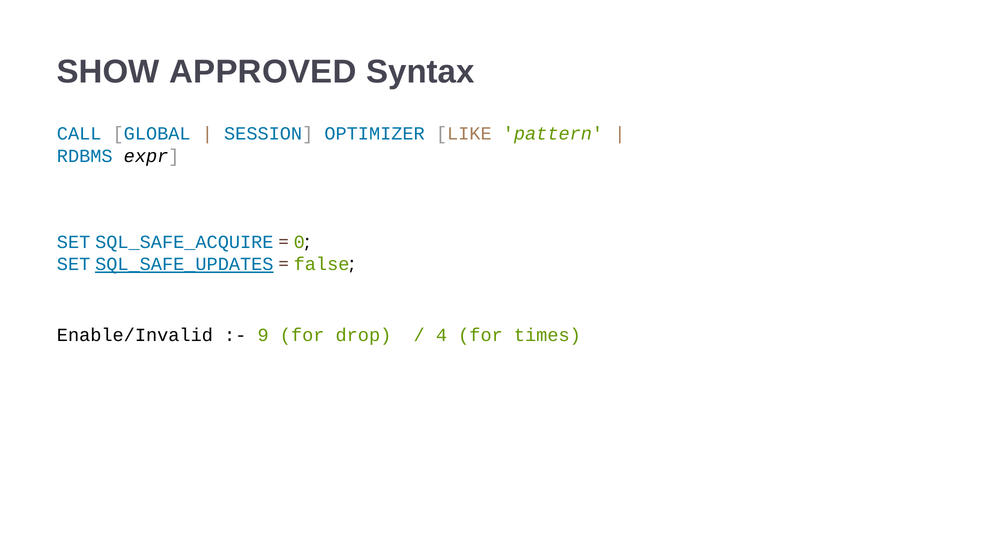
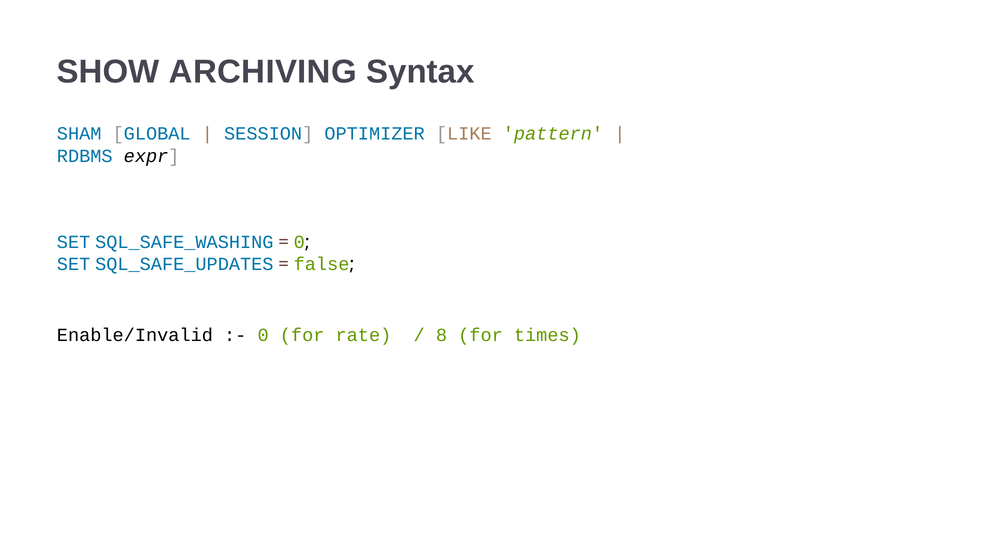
APPROVED: APPROVED -> ARCHIVING
CALL: CALL -> SHAM
SQL_SAFE_ACQUIRE: SQL_SAFE_ACQUIRE -> SQL_SAFE_WASHING
SQL_SAFE_UPDATES underline: present -> none
9 at (263, 335): 9 -> 0
drop: drop -> rate
4: 4 -> 8
